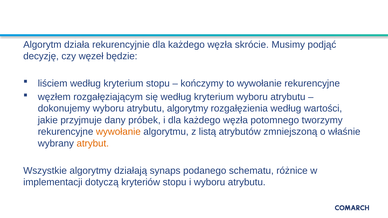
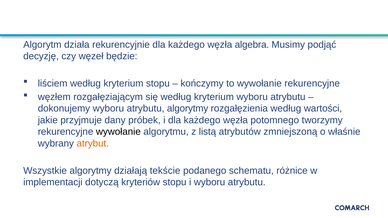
skrócie: skrócie -> algebra
wywołanie at (118, 132) colour: orange -> black
synaps: synaps -> tekście
